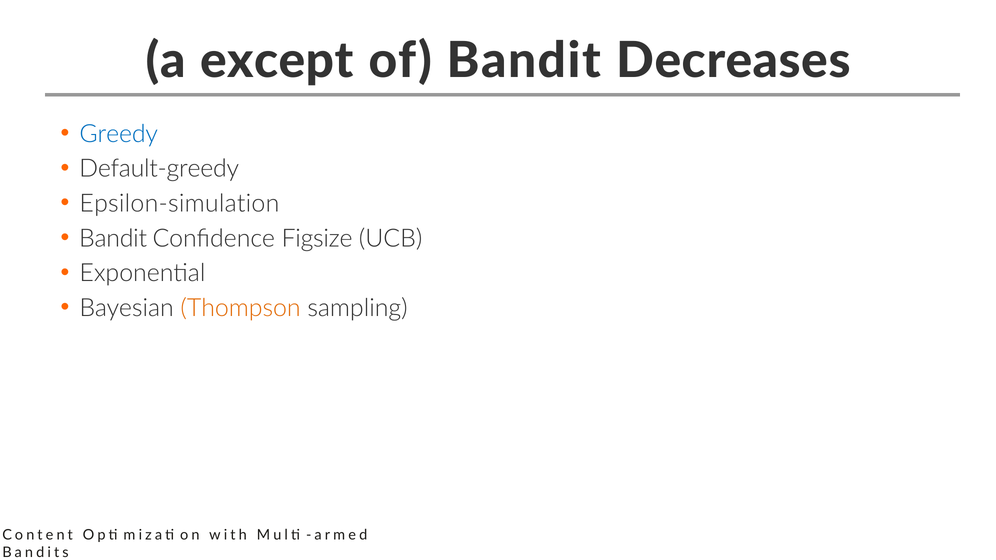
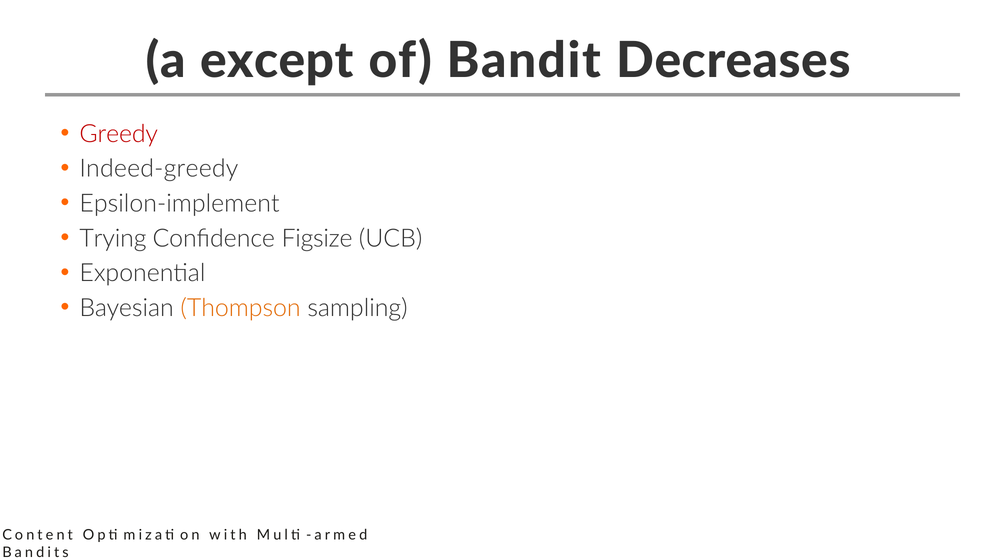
Greedy colour: blue -> red
Default-greedy: Default-greedy -> Indeed-greedy
Epsilon-simulation: Epsilon-simulation -> Epsilon-implement
Bandit at (113, 239): Bandit -> Trying
